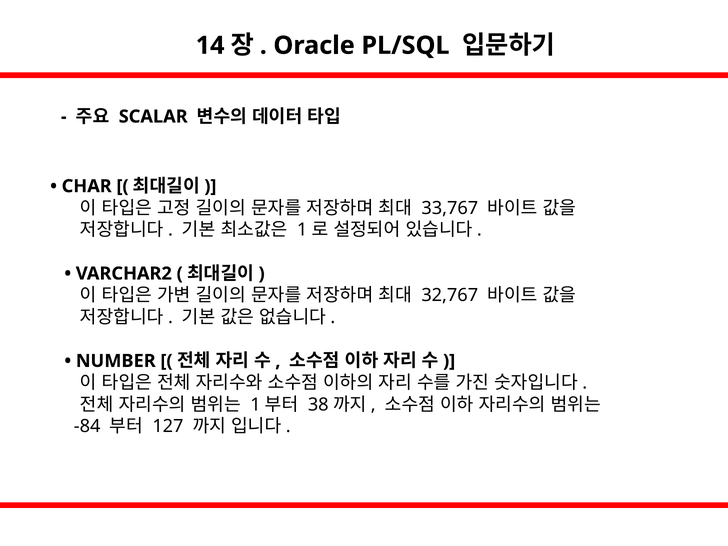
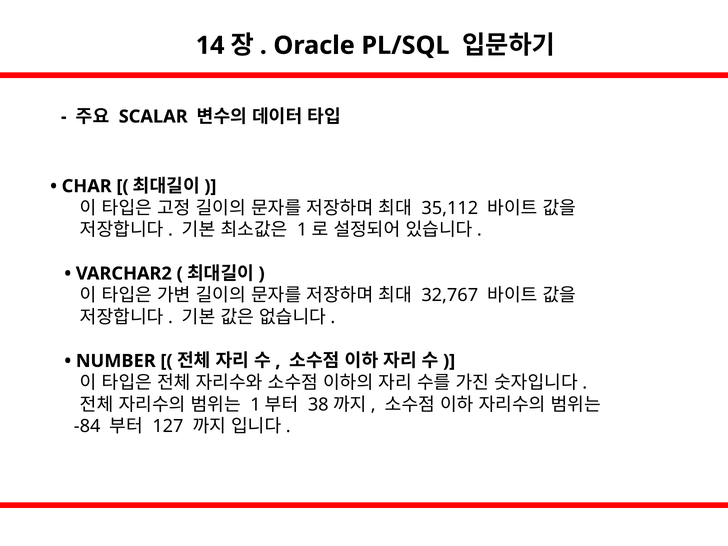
33,767: 33,767 -> 35,112
